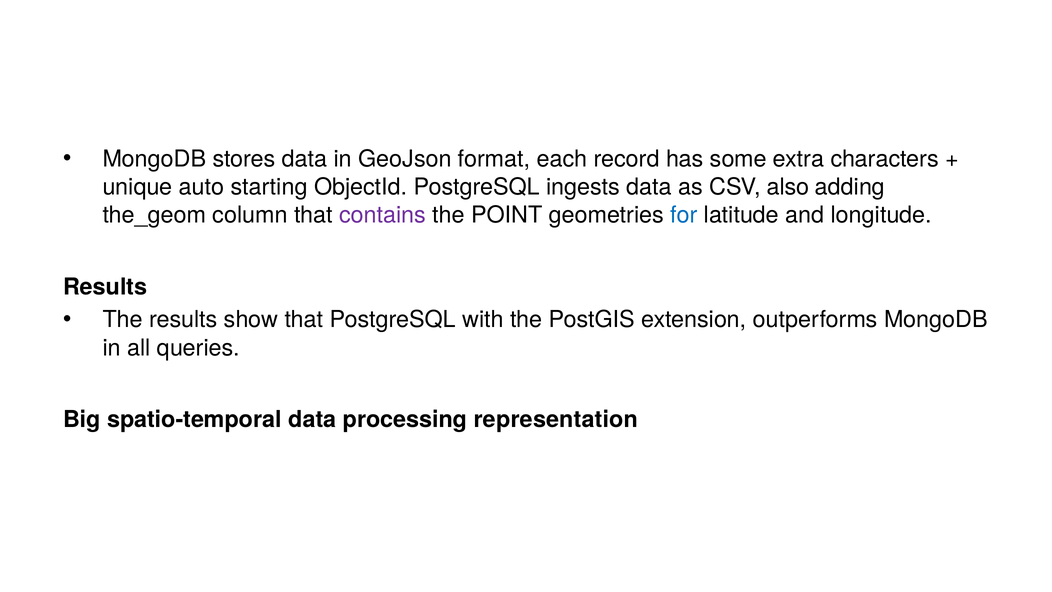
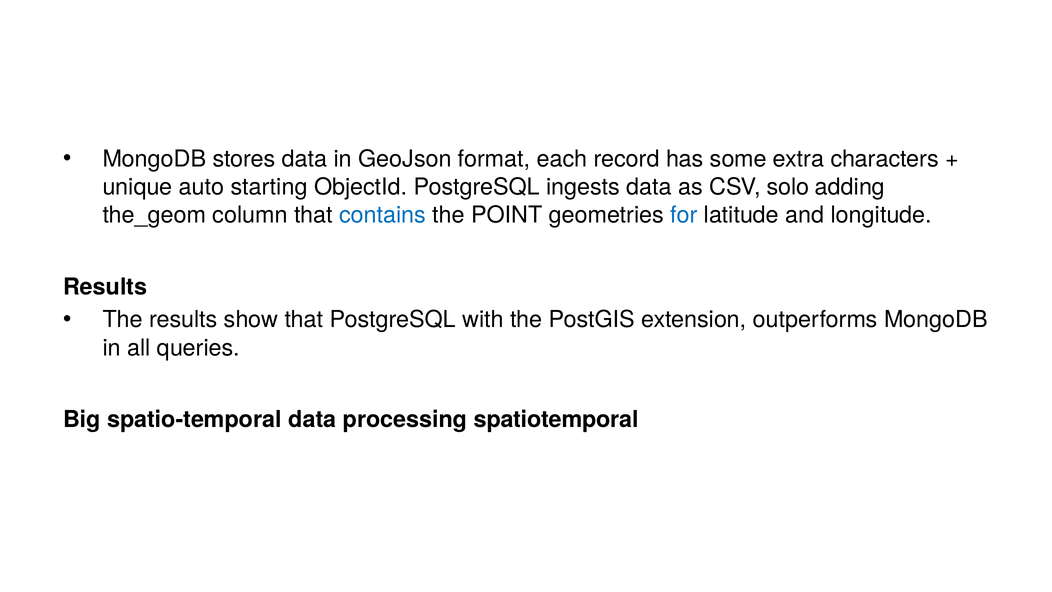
also: also -> solo
contains colour: purple -> blue
representation: representation -> spatiotemporal
